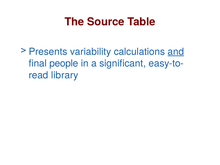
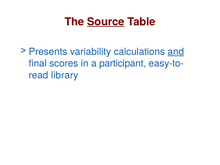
Source underline: none -> present
people: people -> scores
significant: significant -> participant
